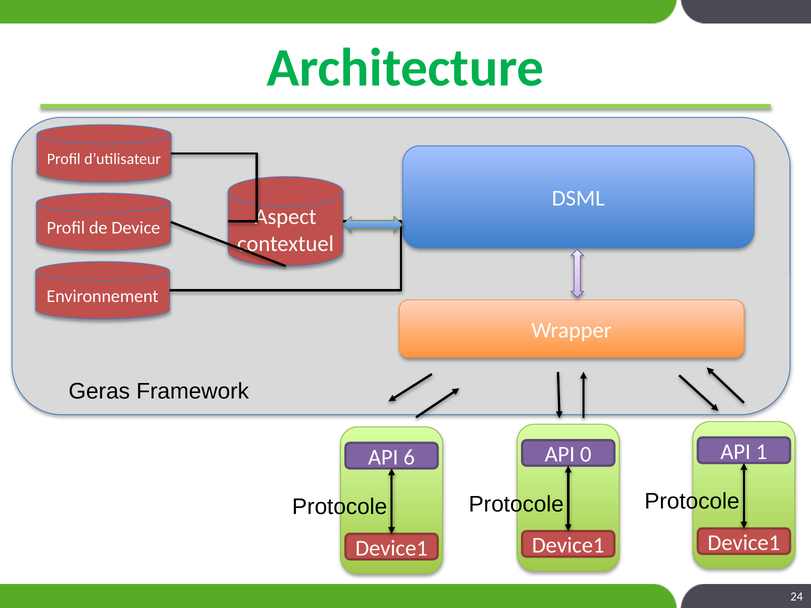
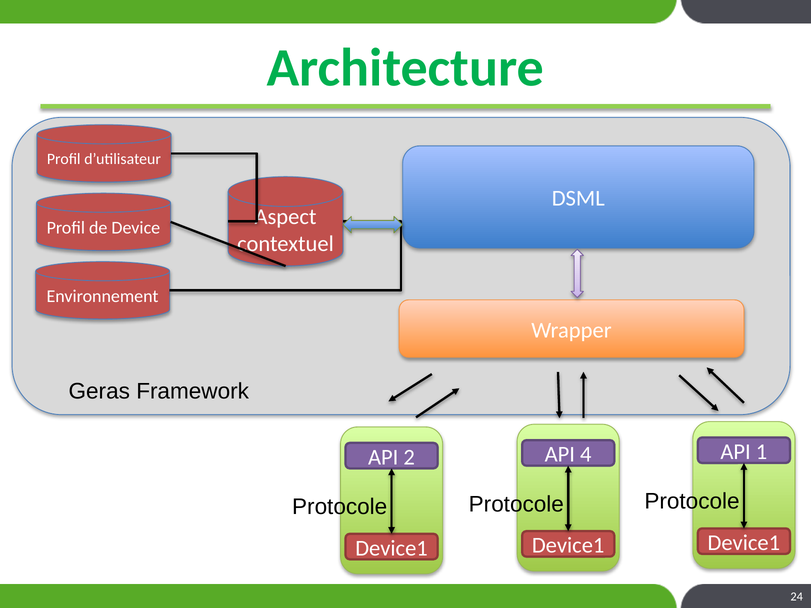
0: 0 -> 4
6: 6 -> 2
